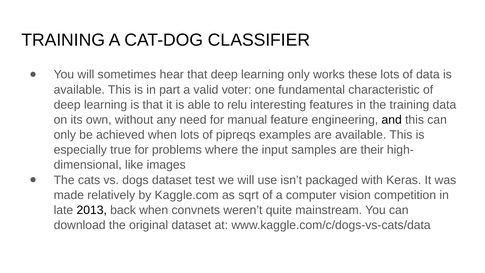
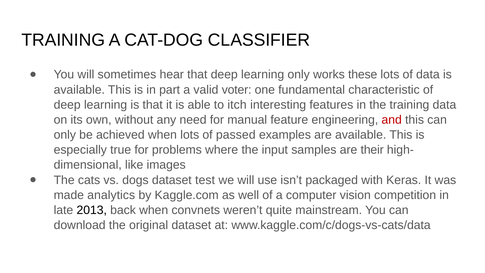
relu: relu -> itch
and colour: black -> red
pipreqs: pipreqs -> passed
relatively: relatively -> analytics
sqrt: sqrt -> well
